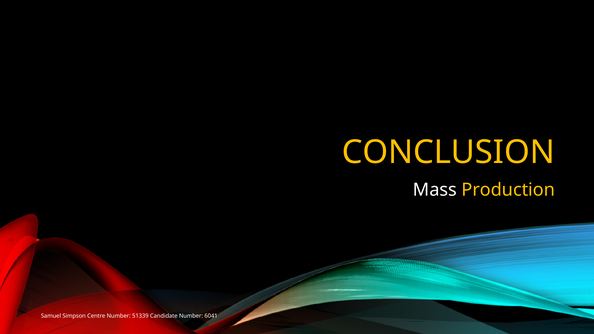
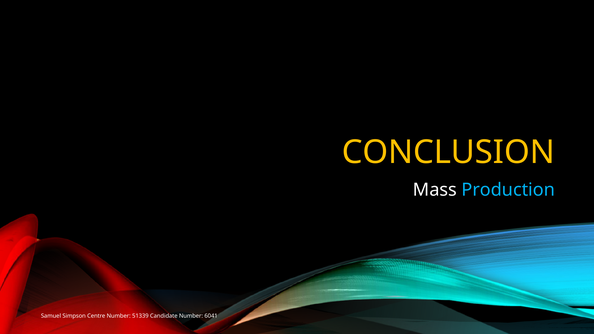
Production colour: yellow -> light blue
